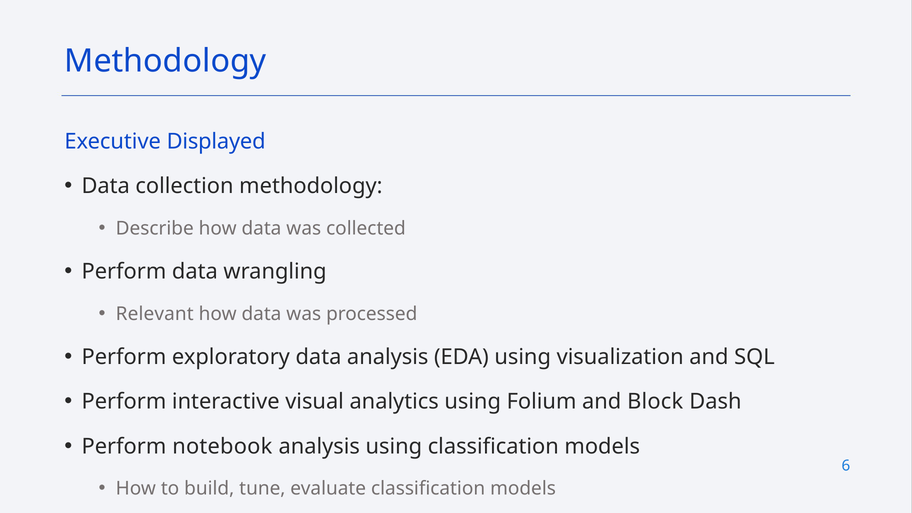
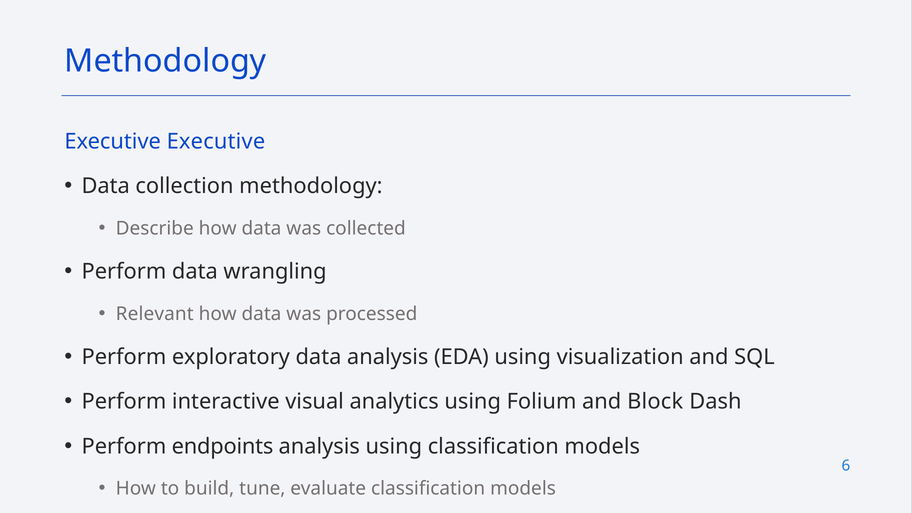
Executive Displayed: Displayed -> Executive
notebook: notebook -> endpoints
